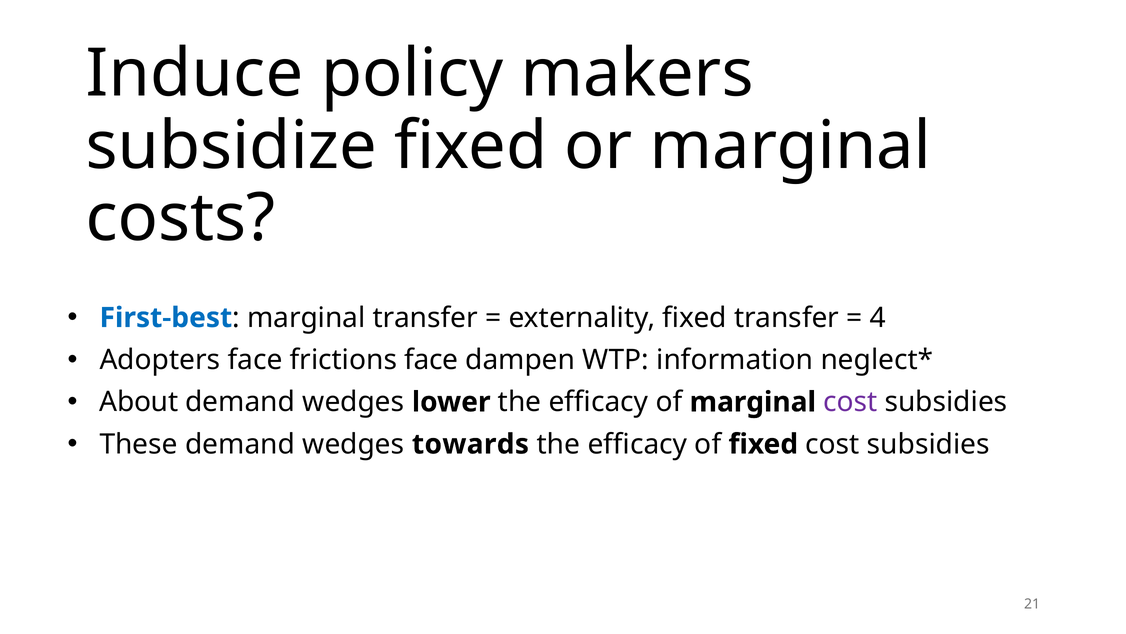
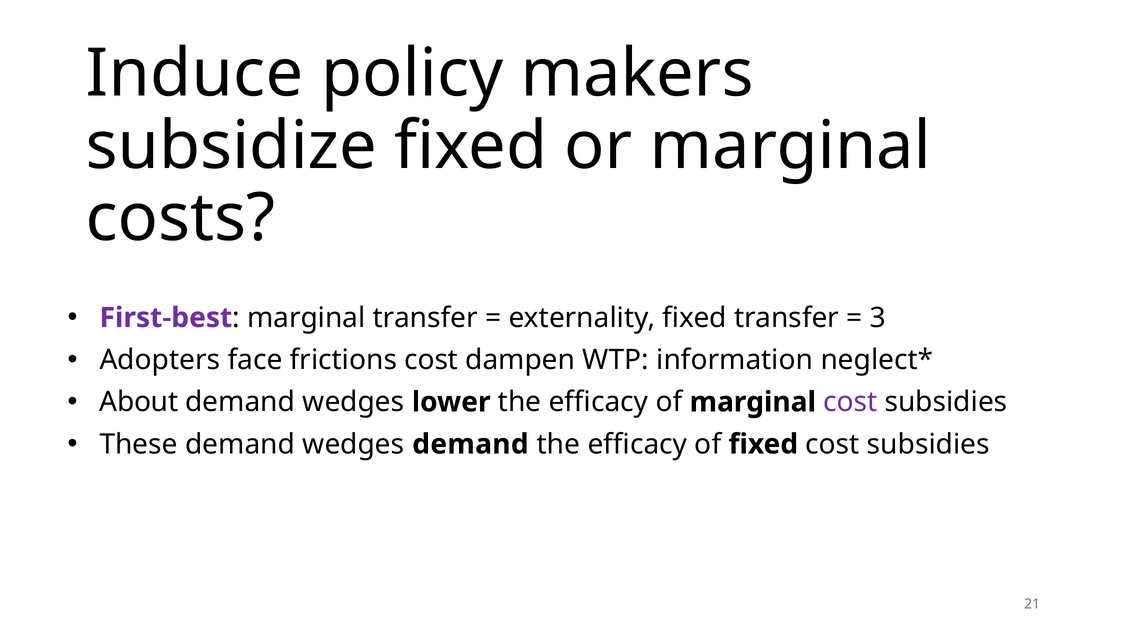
First-best colour: blue -> purple
4: 4 -> 3
frictions face: face -> cost
wedges towards: towards -> demand
